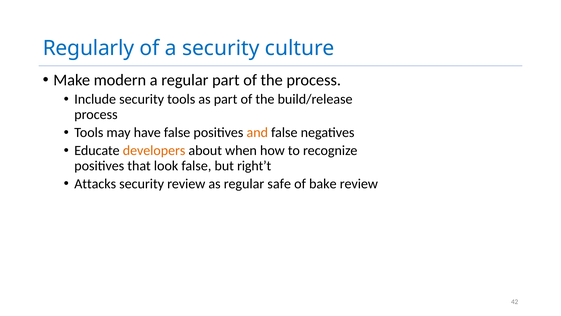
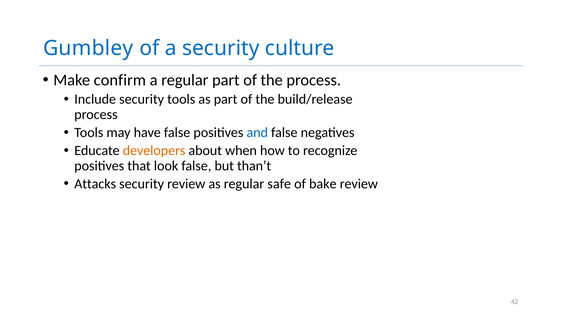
Regularly: Regularly -> Gumbley
modern: modern -> confirm
and colour: orange -> blue
right’t: right’t -> than’t
